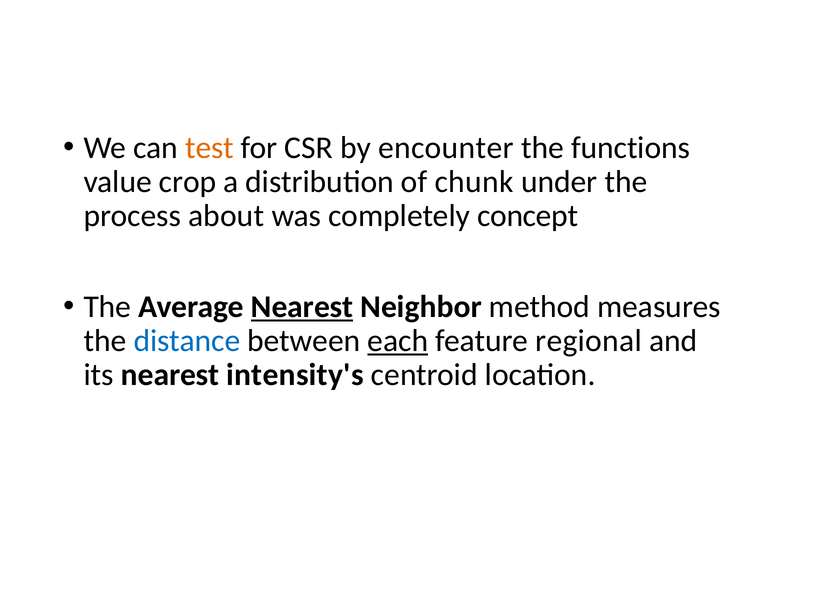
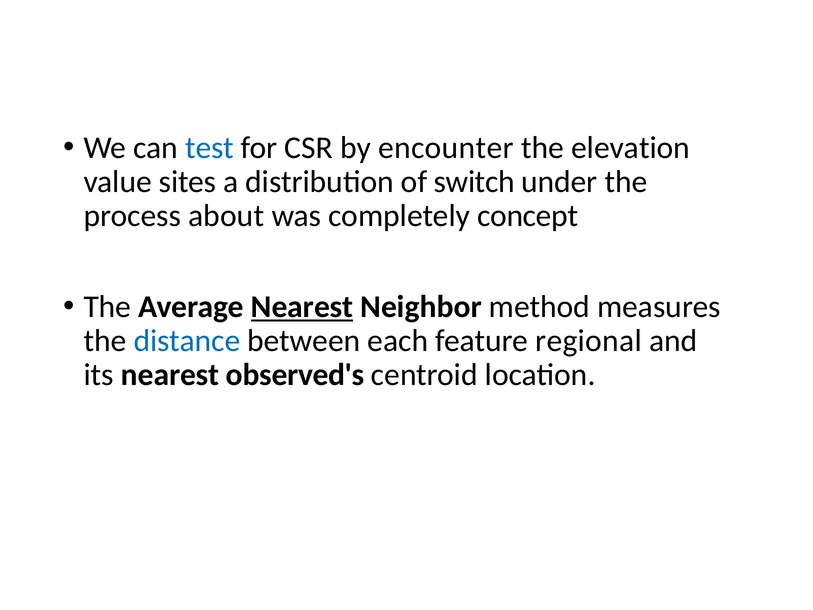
test colour: orange -> blue
functions: functions -> elevation
crop: crop -> sites
chunk: chunk -> switch
each underline: present -> none
intensity's: intensity's -> observed's
